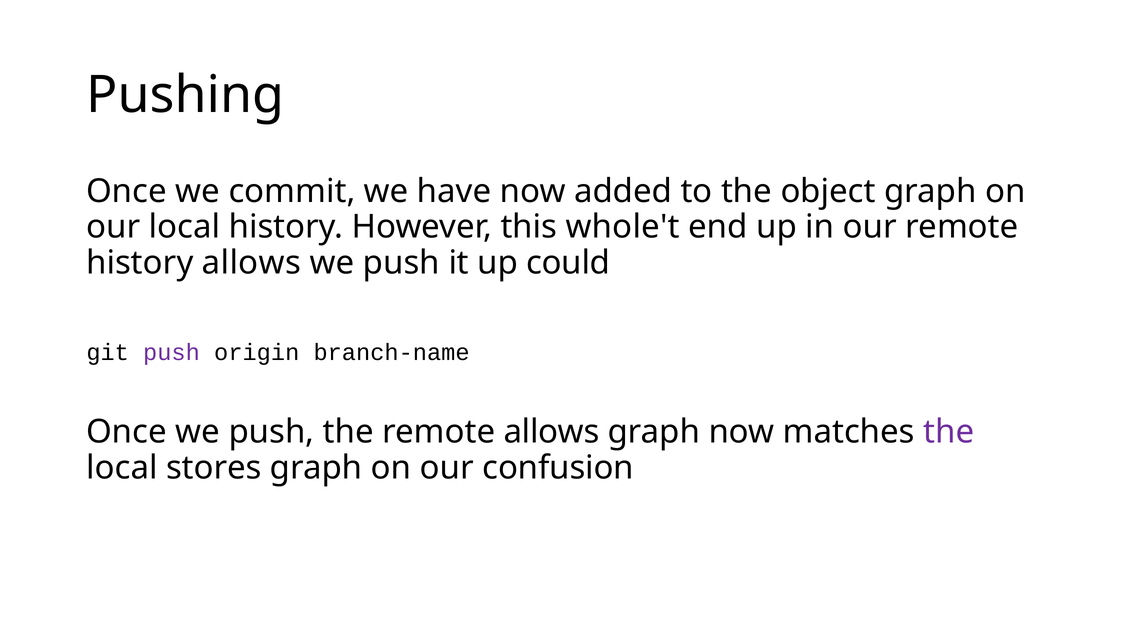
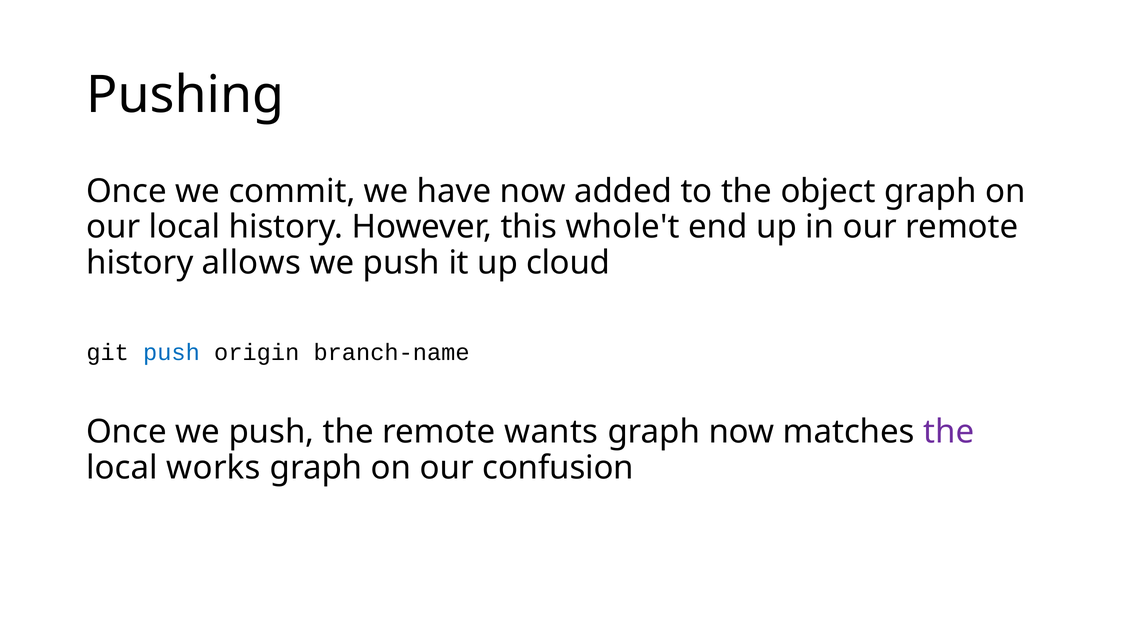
could: could -> cloud
push at (171, 353) colour: purple -> blue
remote allows: allows -> wants
stores: stores -> works
